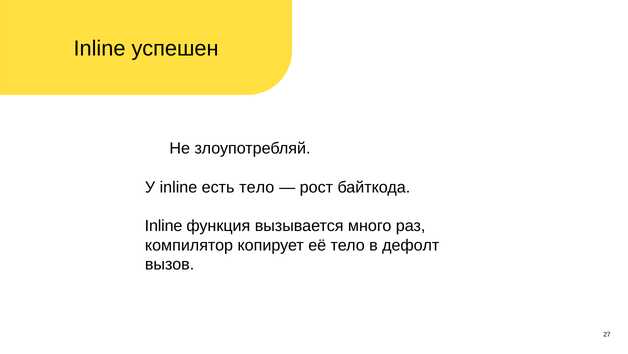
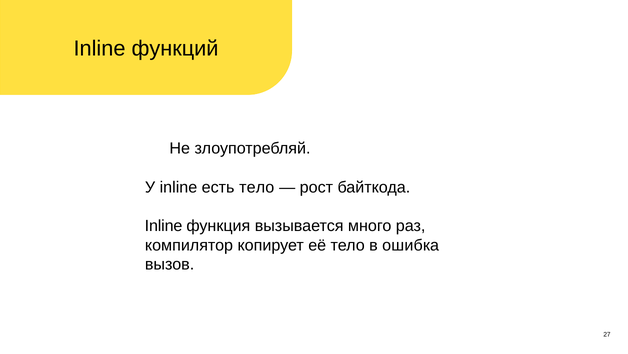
успешен: успешен -> функций
дефолт: дефолт -> ошибка
